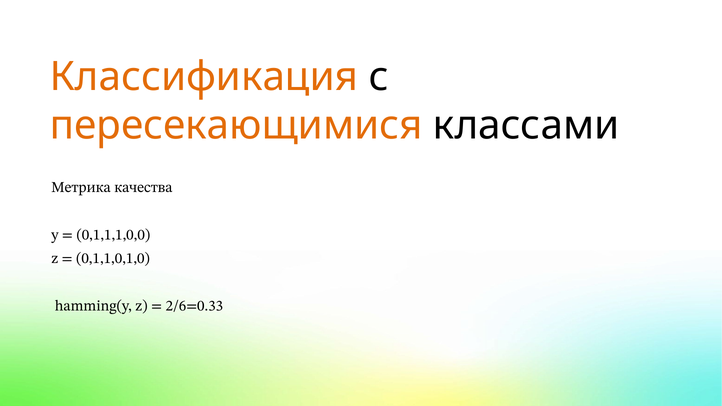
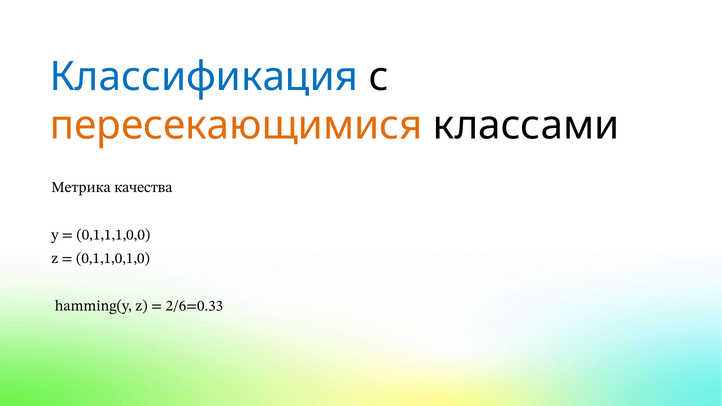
Классификация colour: orange -> blue
